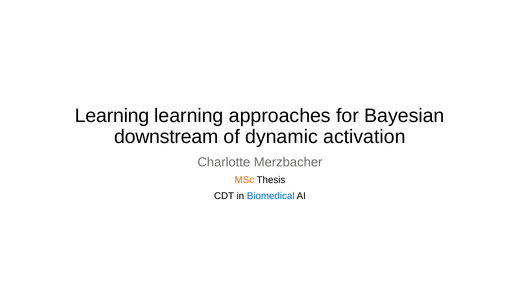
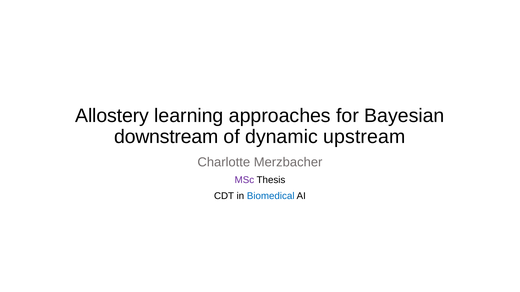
Learning at (112, 116): Learning -> Allostery
activation: activation -> upstream
MSc colour: orange -> purple
